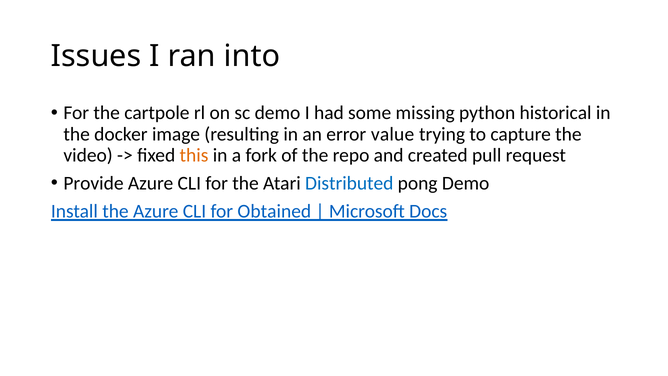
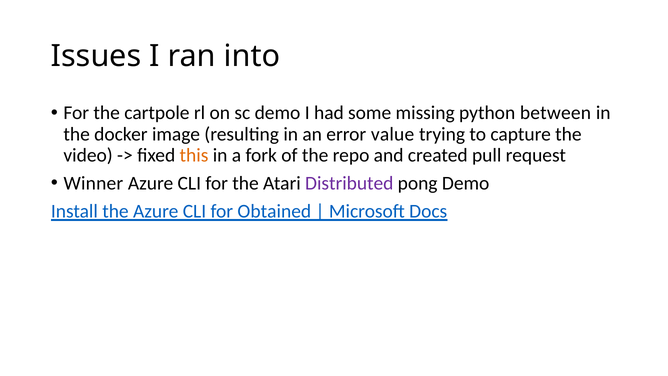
historical: historical -> between
Provide: Provide -> Winner
Distributed colour: blue -> purple
